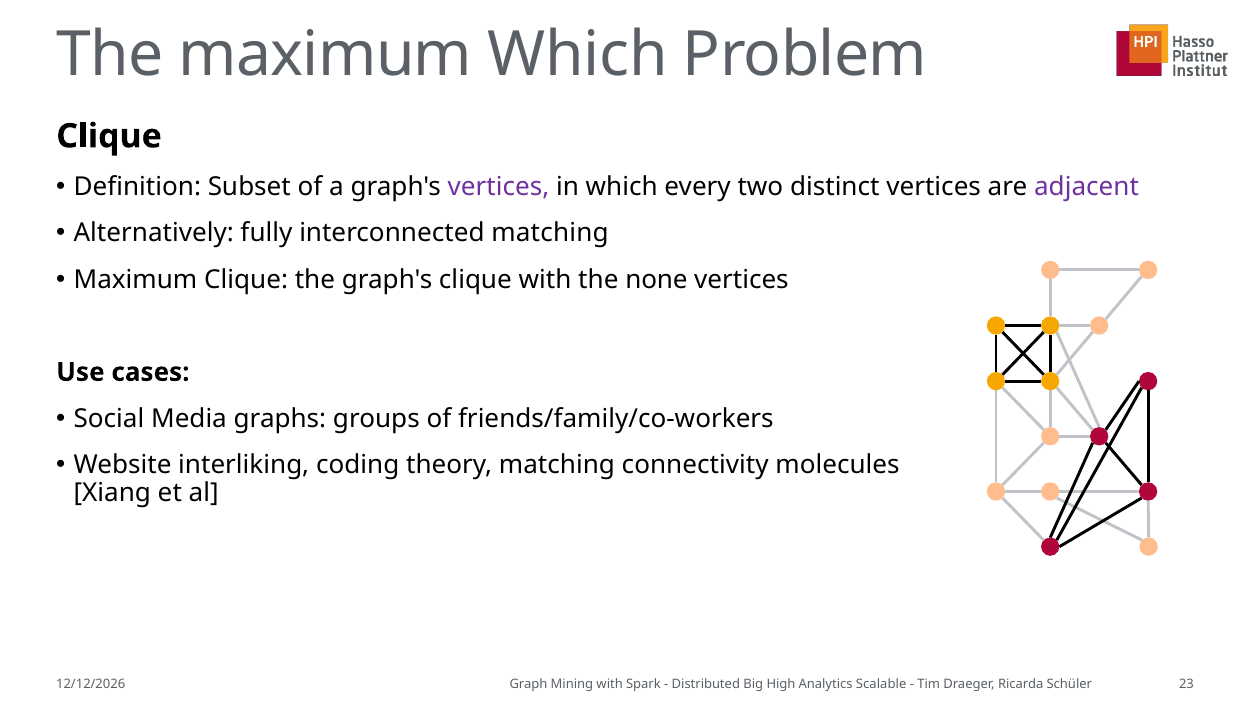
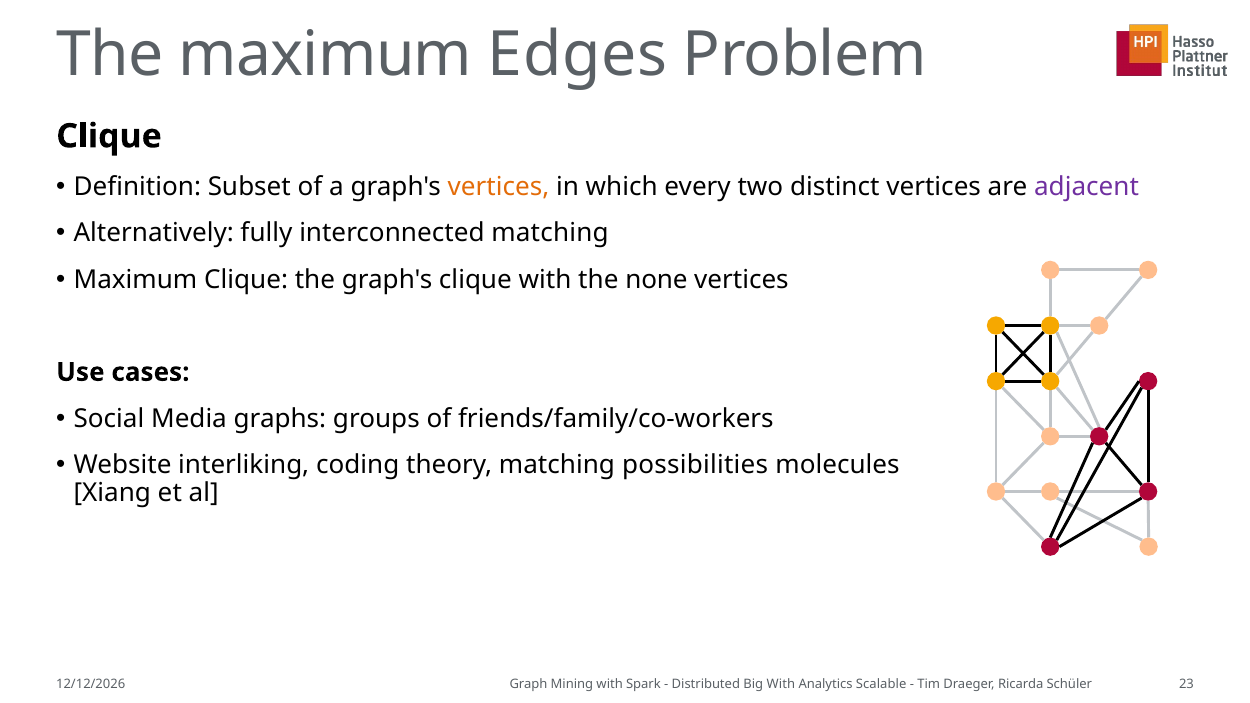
maximum Which: Which -> Edges
vertices at (498, 187) colour: purple -> orange
connectivity: connectivity -> possibilities
Big High: High -> With
